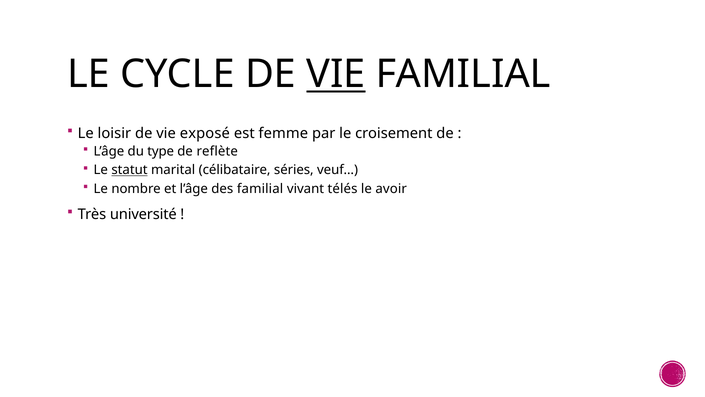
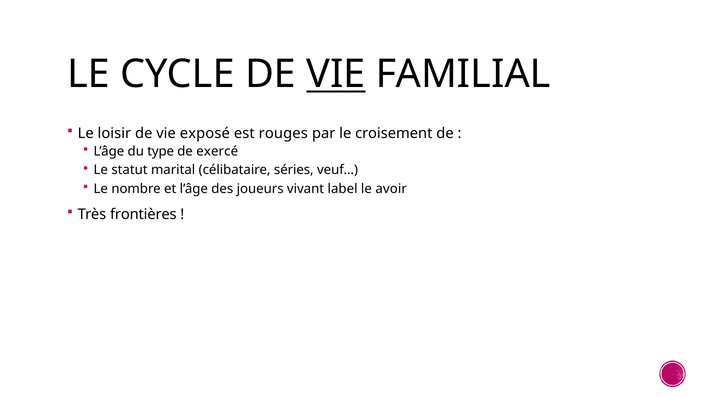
femme: femme -> rouges
reflète: reflète -> exercé
statut underline: present -> none
des familial: familial -> joueurs
télés: télés -> label
université: université -> frontières
